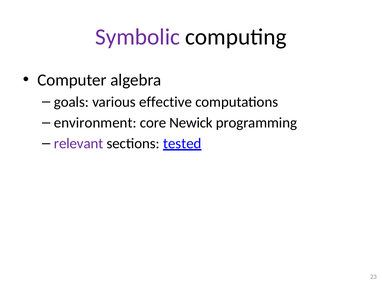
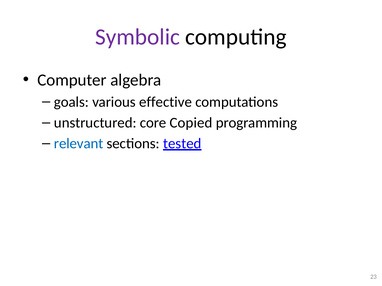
environment: environment -> unstructured
Newick: Newick -> Copied
relevant colour: purple -> blue
